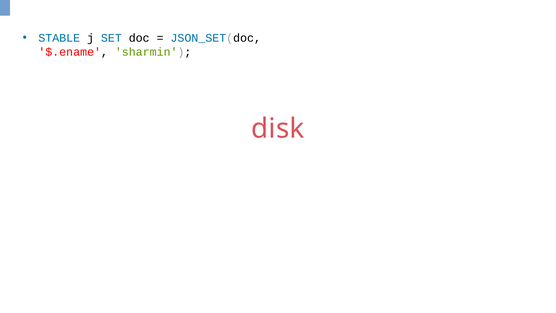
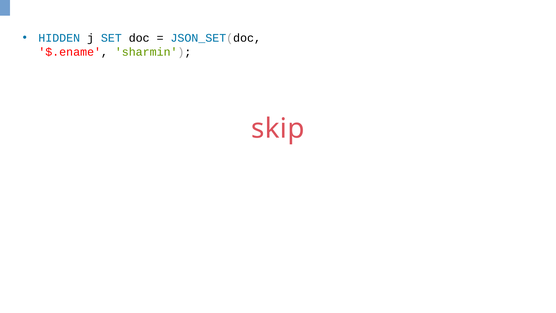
STABLE: STABLE -> HIDDEN
disk: disk -> skip
